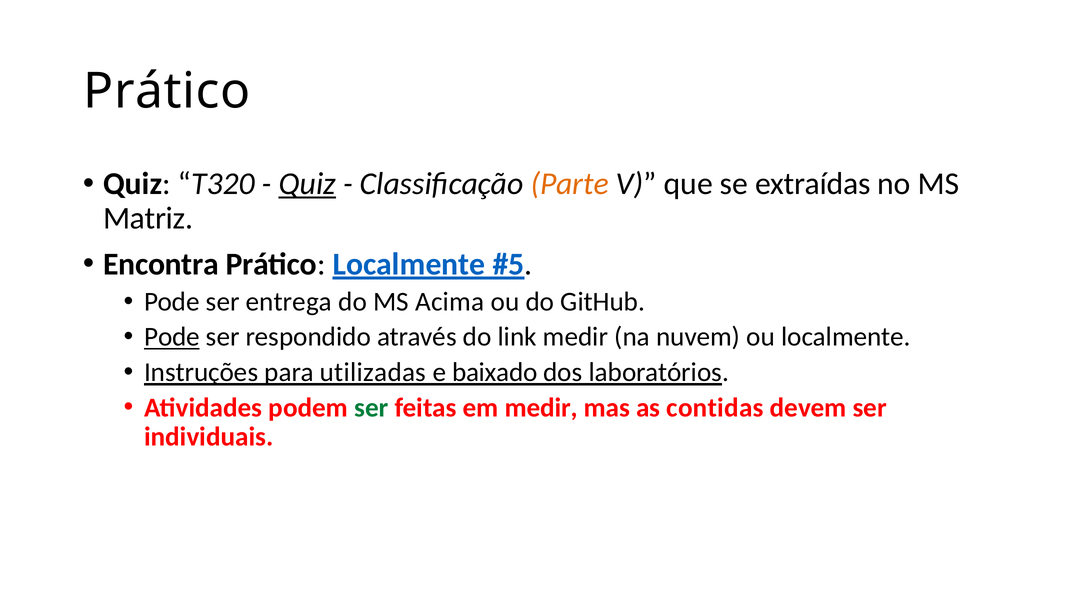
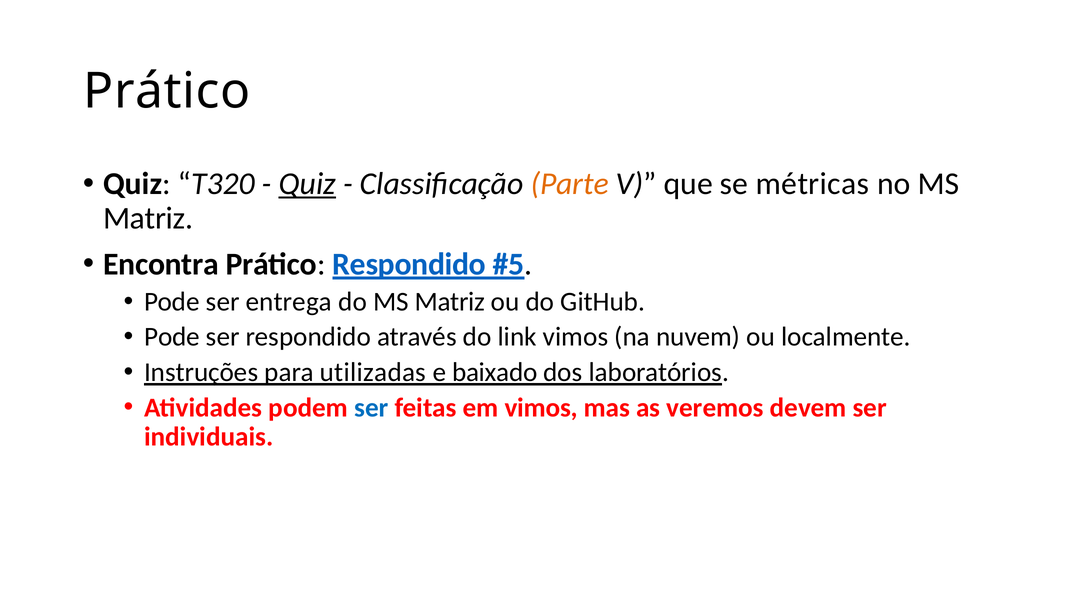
extraídas: extraídas -> métricas
Prático Localmente: Localmente -> Respondido
do MS Acima: Acima -> Matriz
Pode at (172, 337) underline: present -> none
link medir: medir -> vimos
ser at (371, 408) colour: green -> blue
em medir: medir -> vimos
contidas: contidas -> veremos
